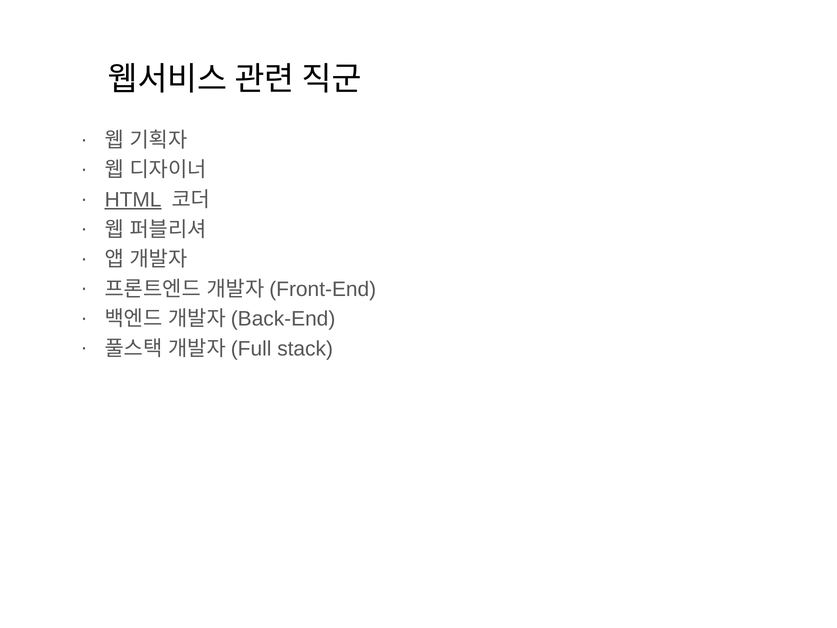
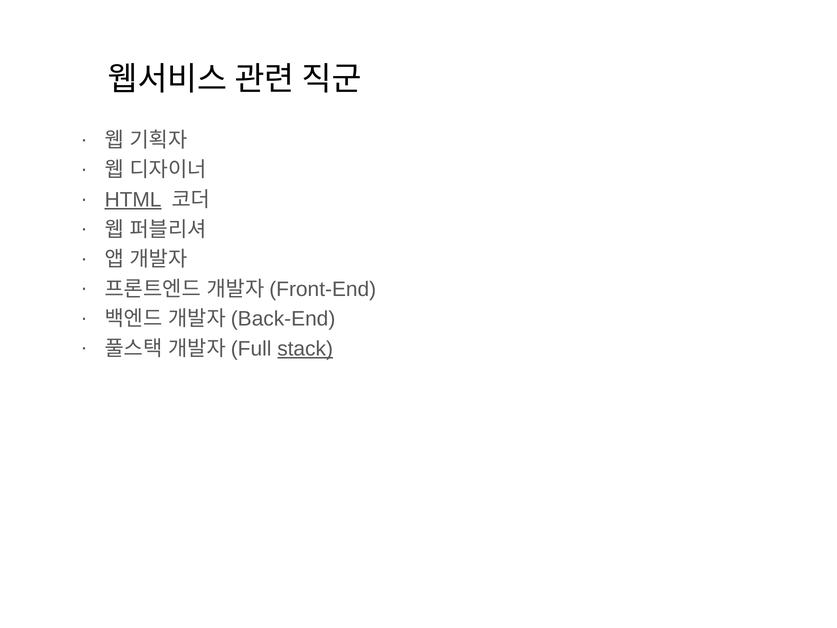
stack underline: none -> present
